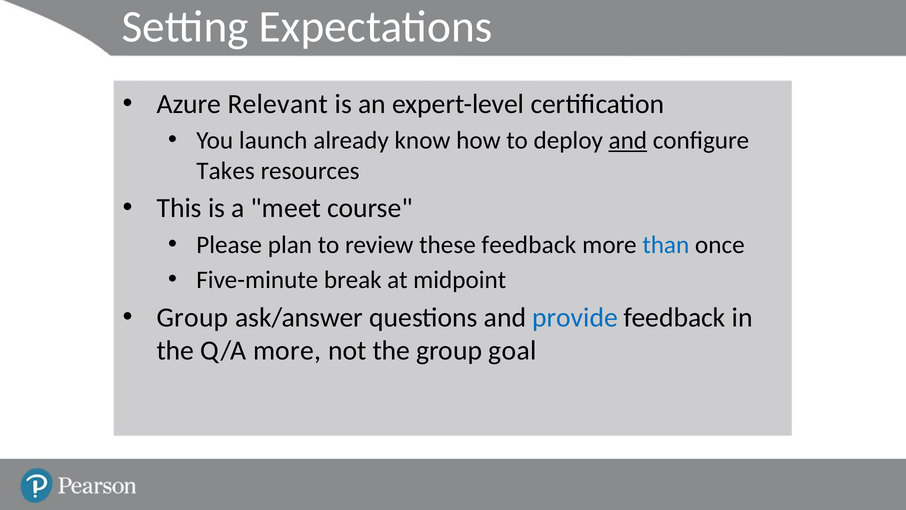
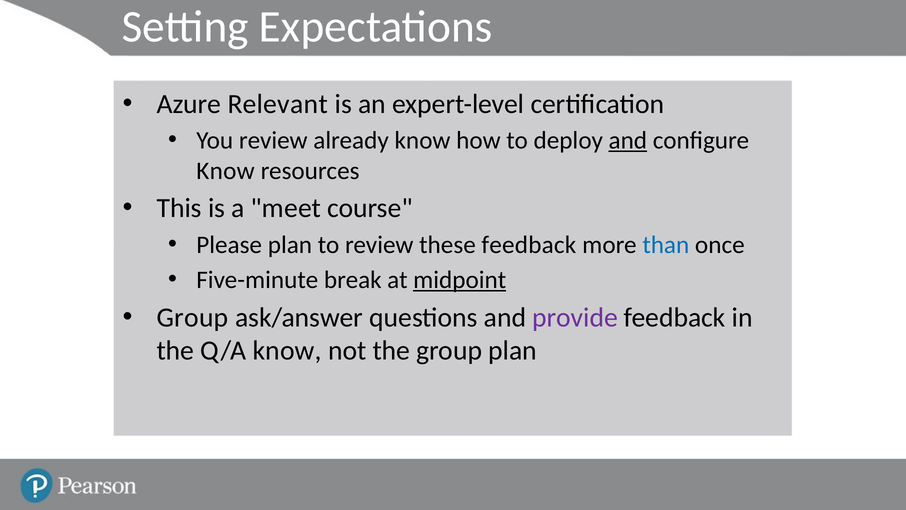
You launch: launch -> review
Takes at (226, 171): Takes -> Know
midpoint underline: none -> present
provide colour: blue -> purple
Q/A more: more -> know
group goal: goal -> plan
